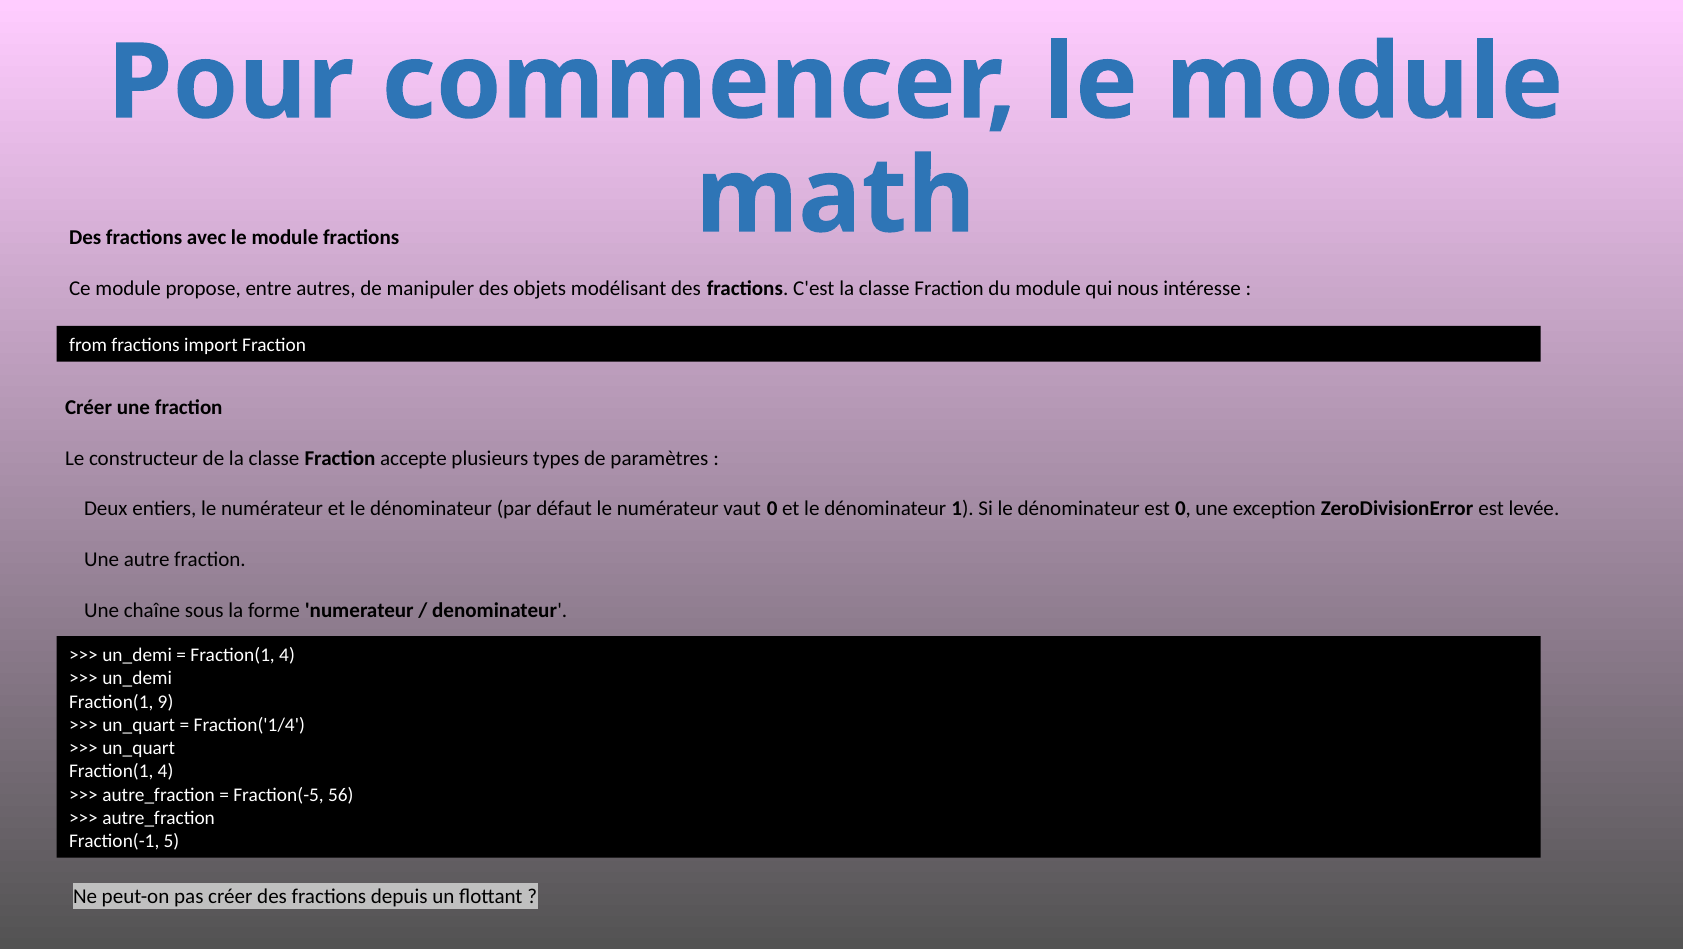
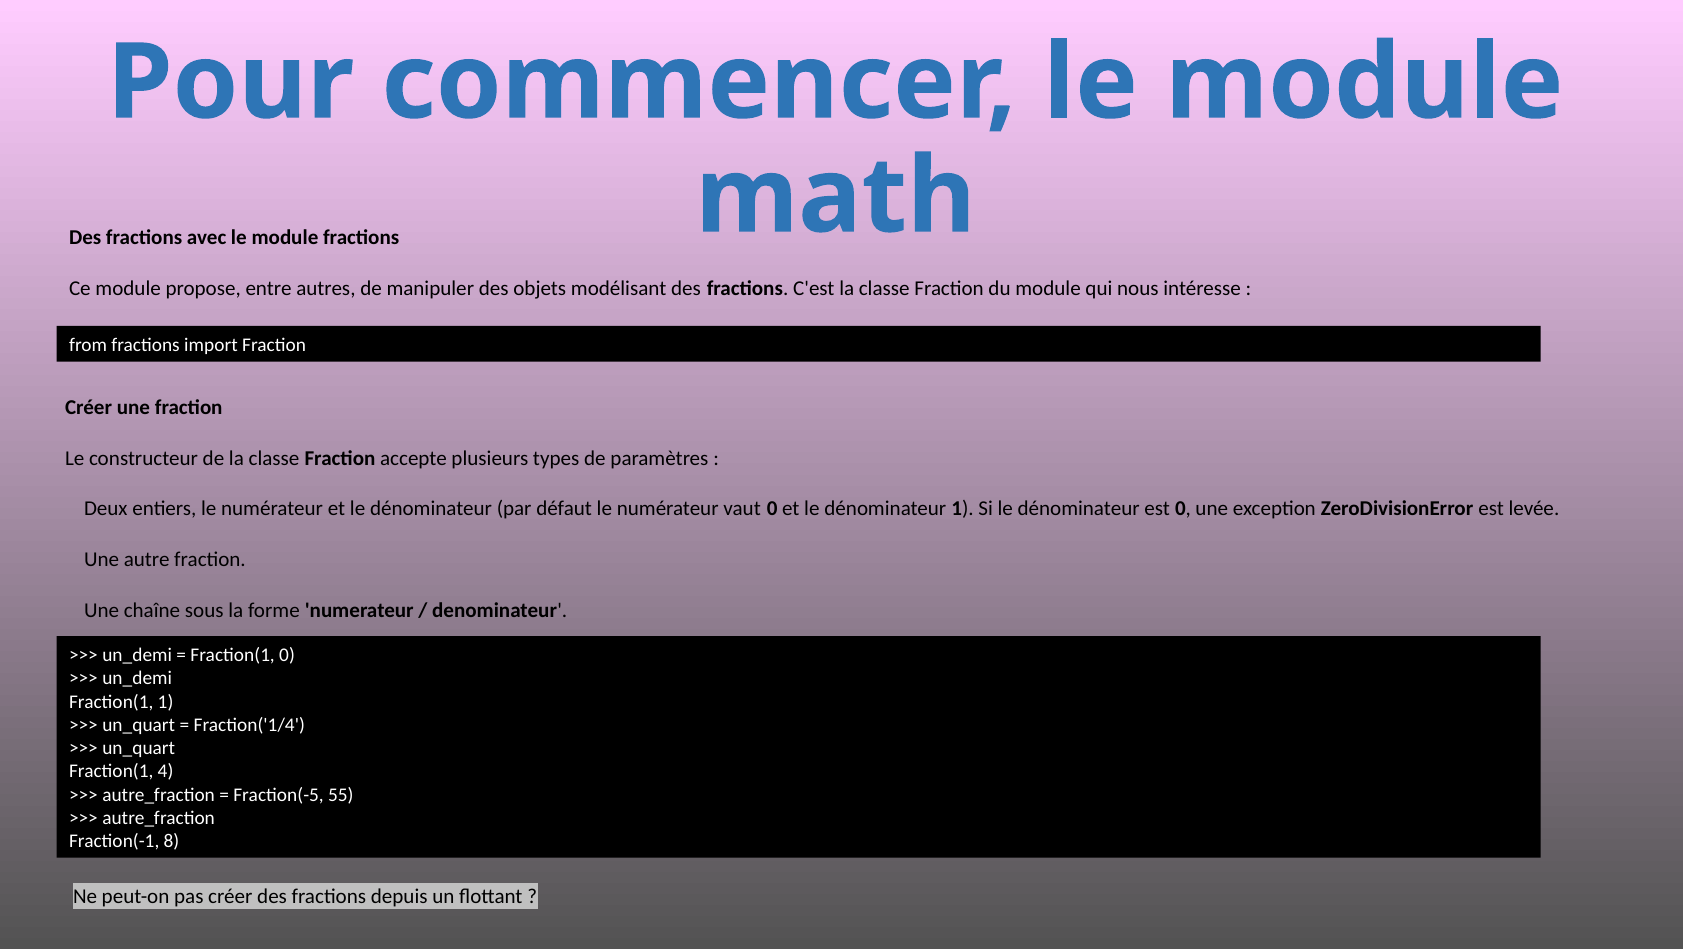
4 at (287, 655): 4 -> 0
Fraction(1 9: 9 -> 1
56: 56 -> 55
5: 5 -> 8
